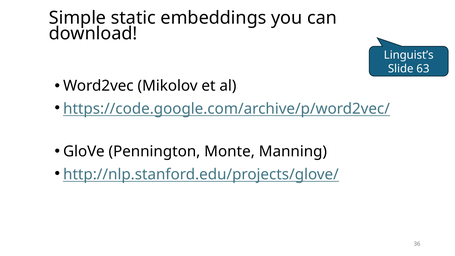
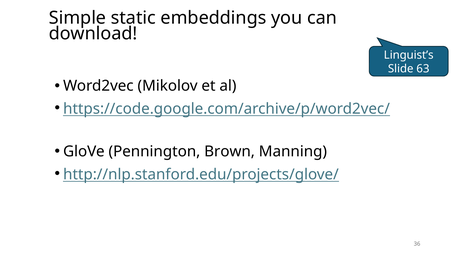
Monte: Monte -> Brown
